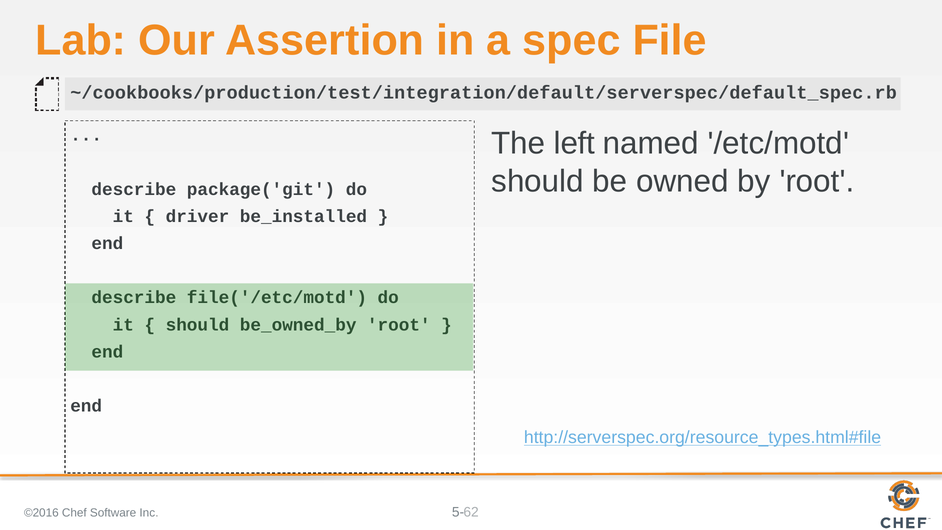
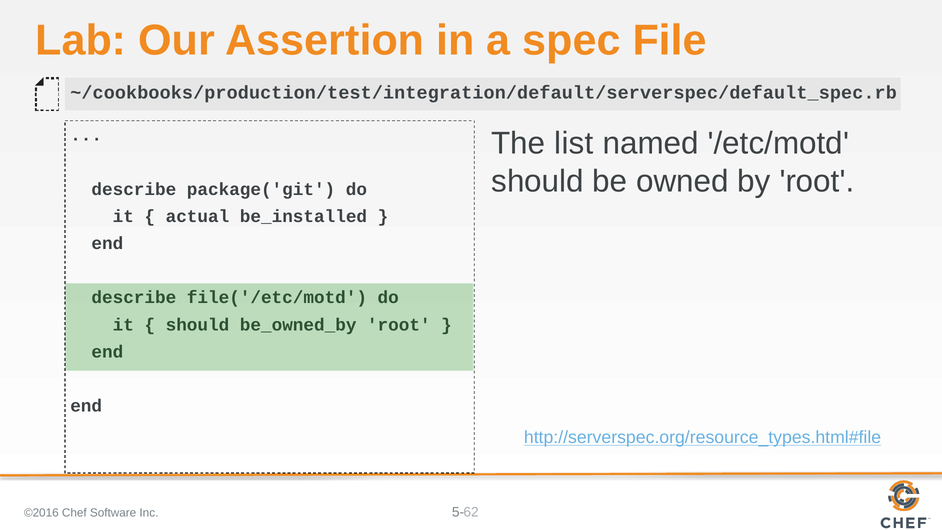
left: left -> list
driver: driver -> actual
